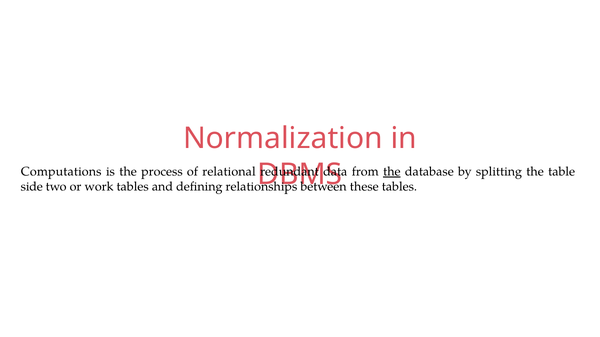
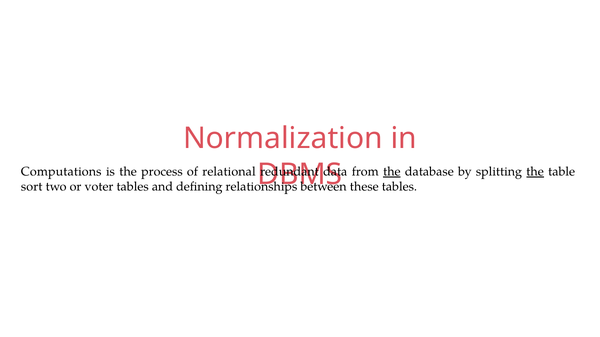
the at (535, 172) underline: none -> present
side: side -> sort
work: work -> voter
